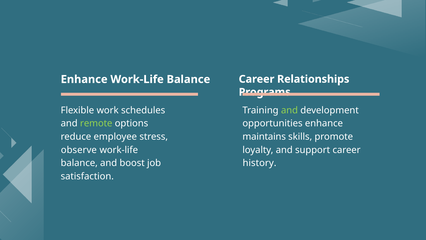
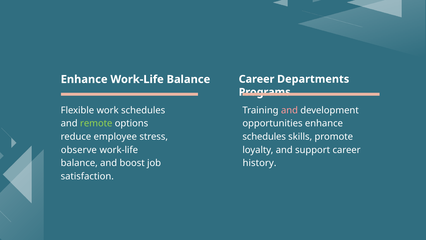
Relationships: Relationships -> Departments
and at (289, 110) colour: light green -> pink
maintains at (264, 137): maintains -> schedules
